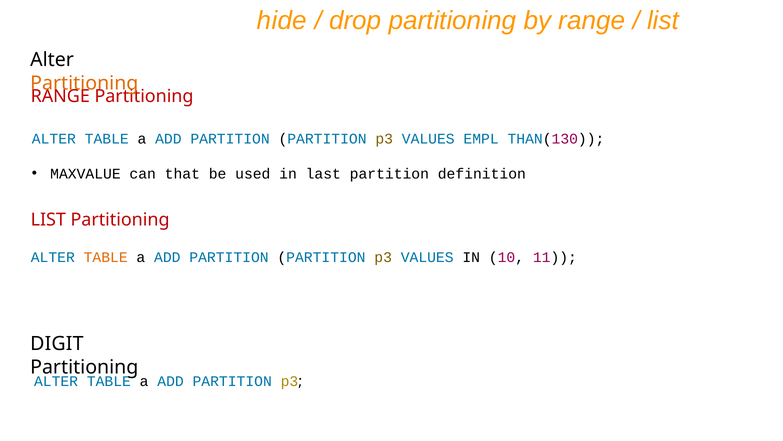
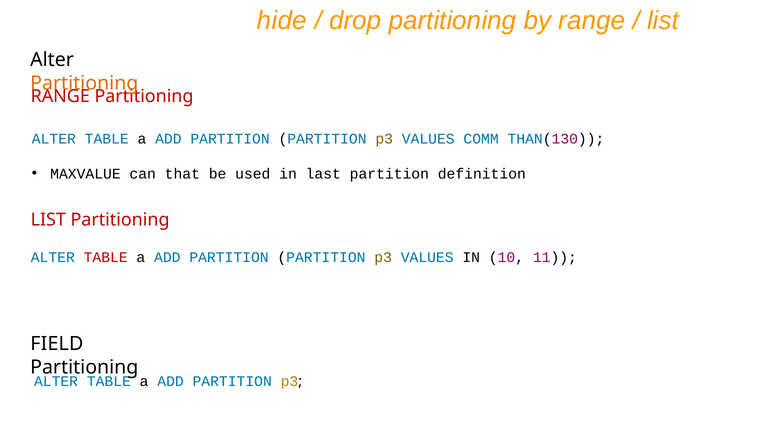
EMPL: EMPL -> COMM
TABLE at (106, 257) colour: orange -> red
DIGIT: DIGIT -> FIELD
